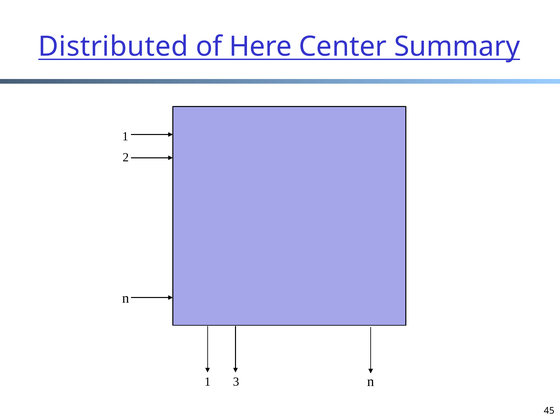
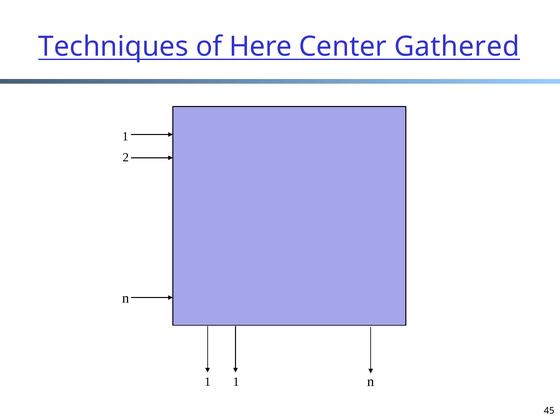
Distributed: Distributed -> Techniques
Summary: Summary -> Gathered
1 3: 3 -> 1
